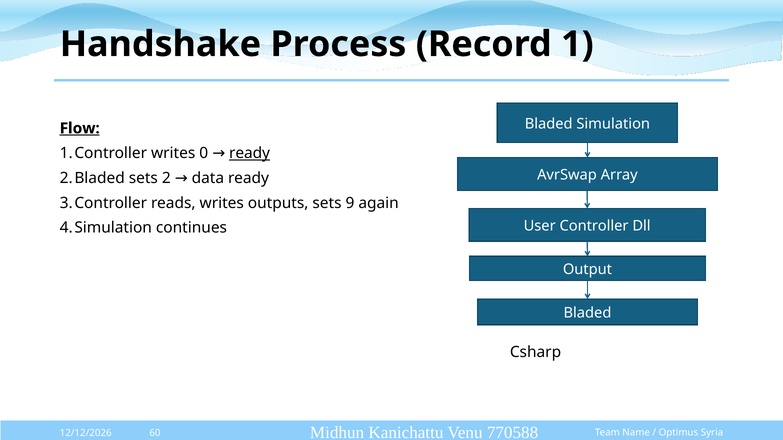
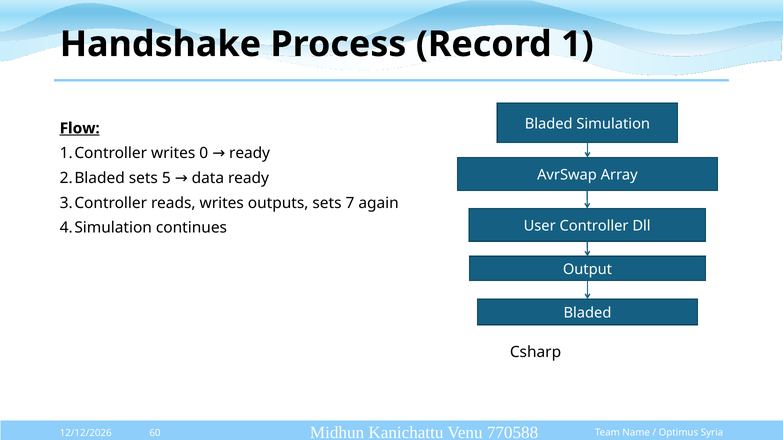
ready at (250, 153) underline: present -> none
2: 2 -> 5
9: 9 -> 7
